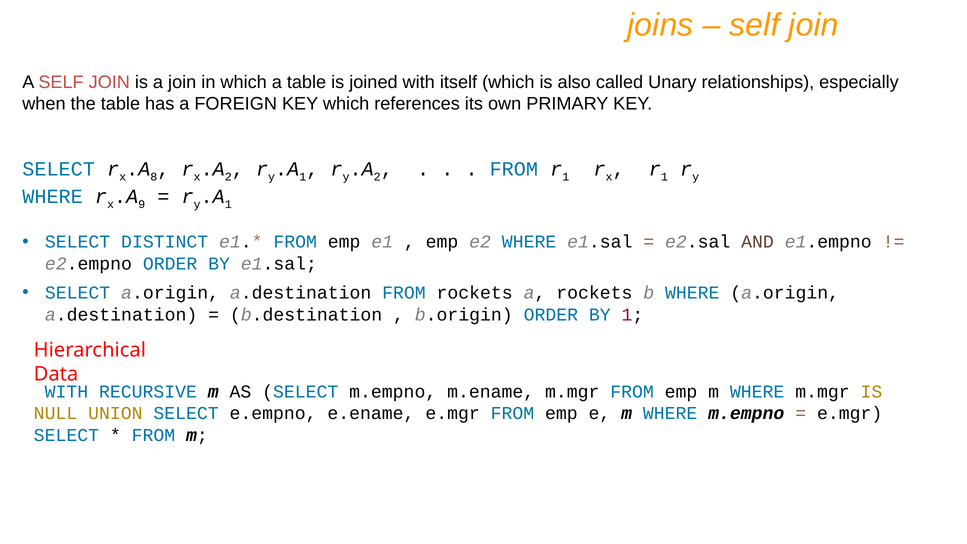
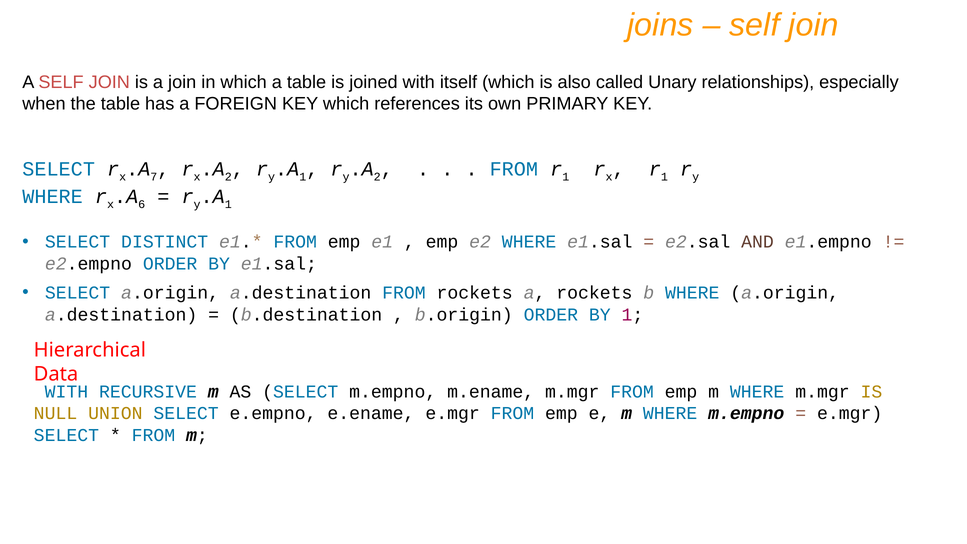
8: 8 -> 7
9: 9 -> 6
